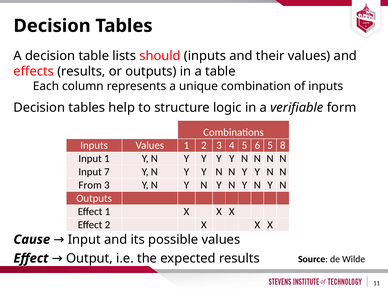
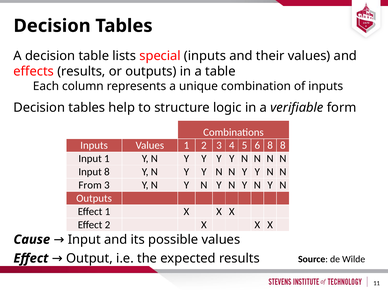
should: should -> special
6 5: 5 -> 8
Input 7: 7 -> 8
